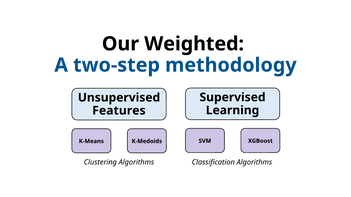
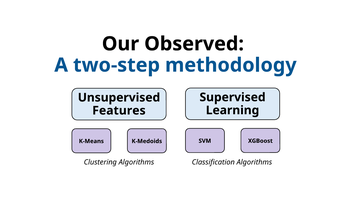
Weighted: Weighted -> Observed
